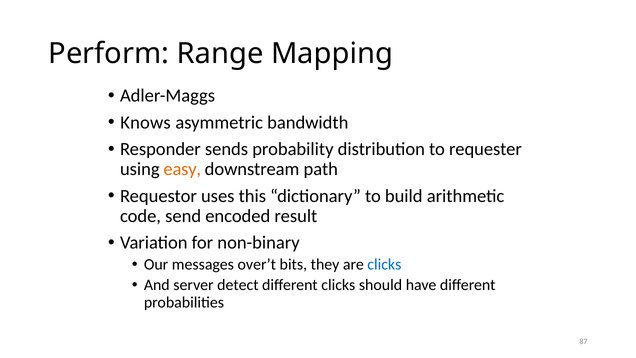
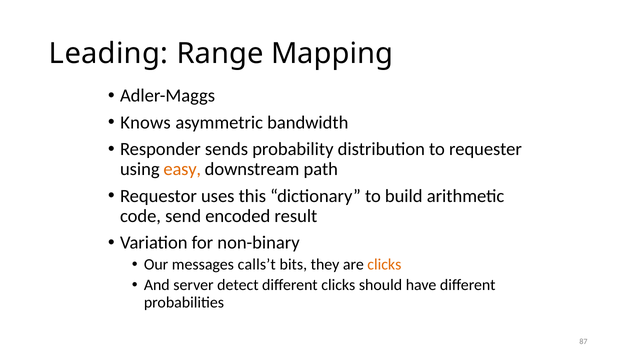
Perform: Perform -> Leading
over’t: over’t -> calls’t
clicks at (384, 264) colour: blue -> orange
